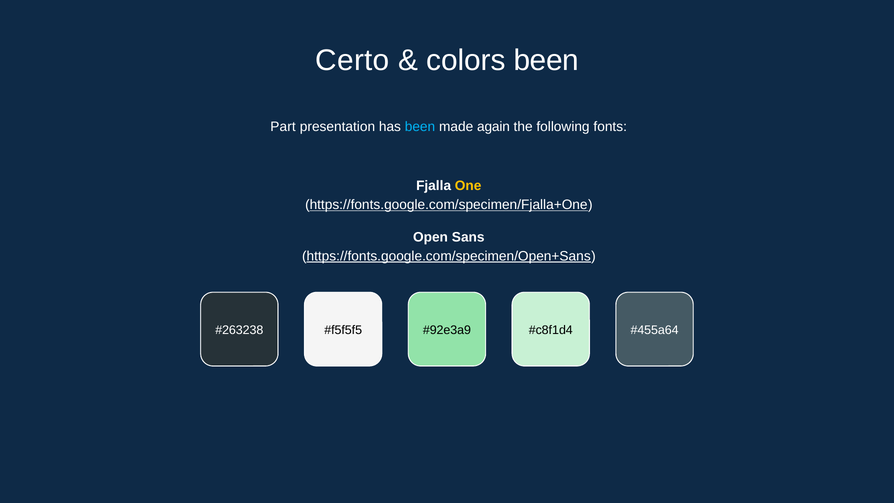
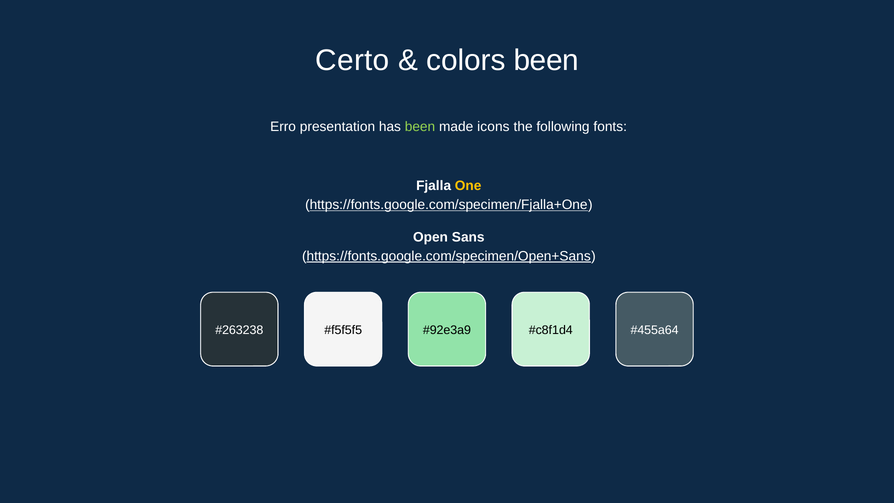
Part: Part -> Erro
been at (420, 127) colour: light blue -> light green
again: again -> icons
